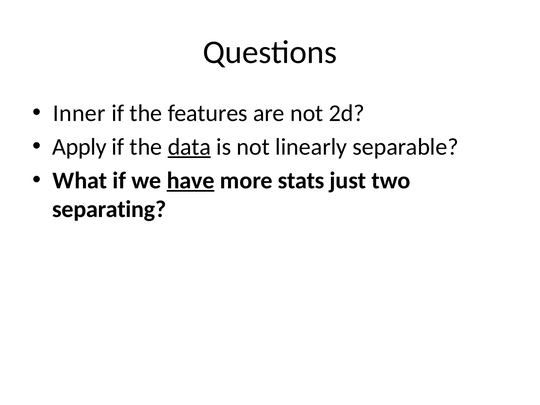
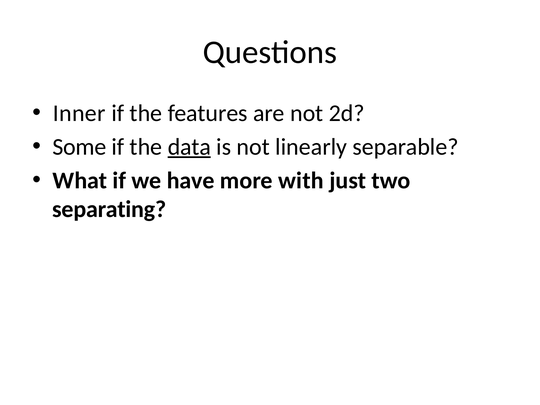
Apply: Apply -> Some
have underline: present -> none
stats: stats -> with
